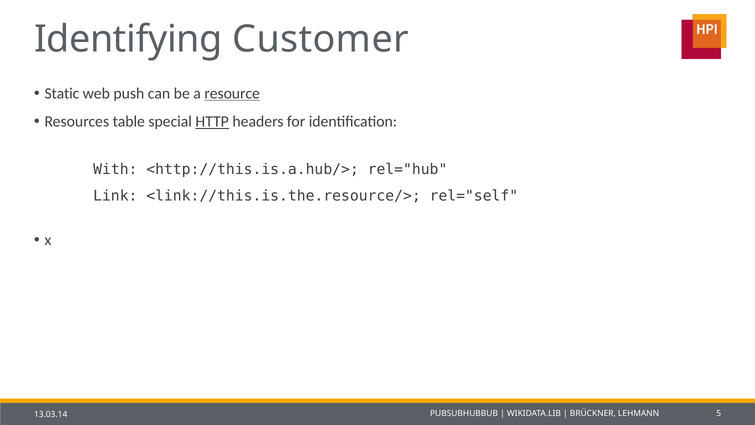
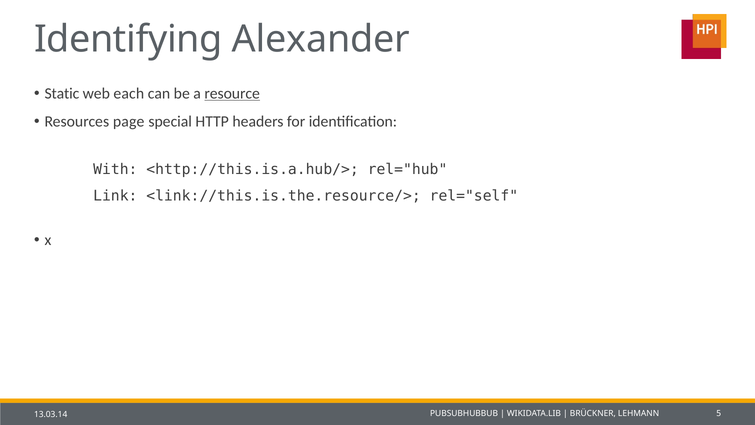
Customer: Customer -> Alexander
push: push -> each
table: table -> page
HTTP underline: present -> none
